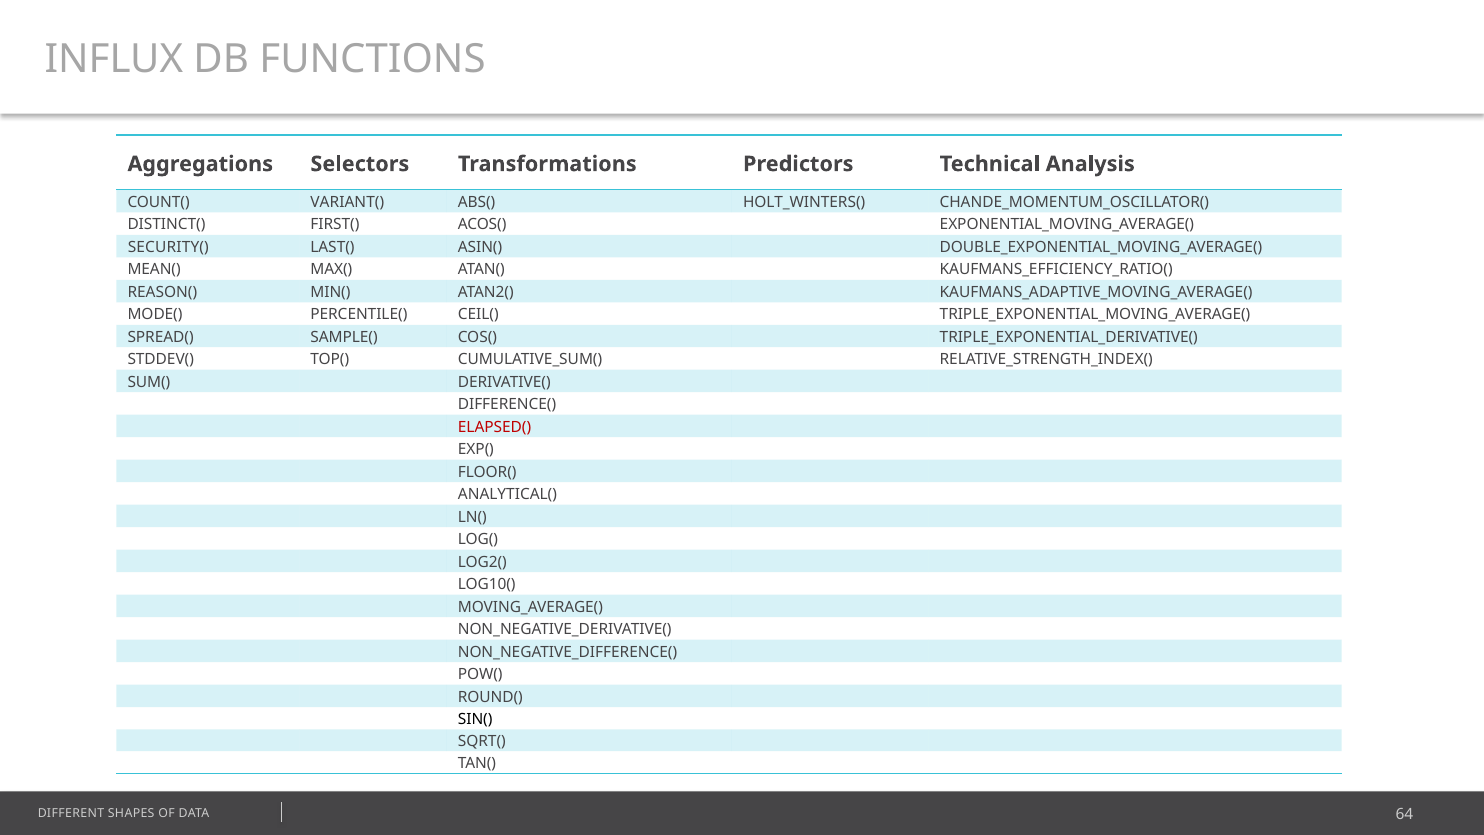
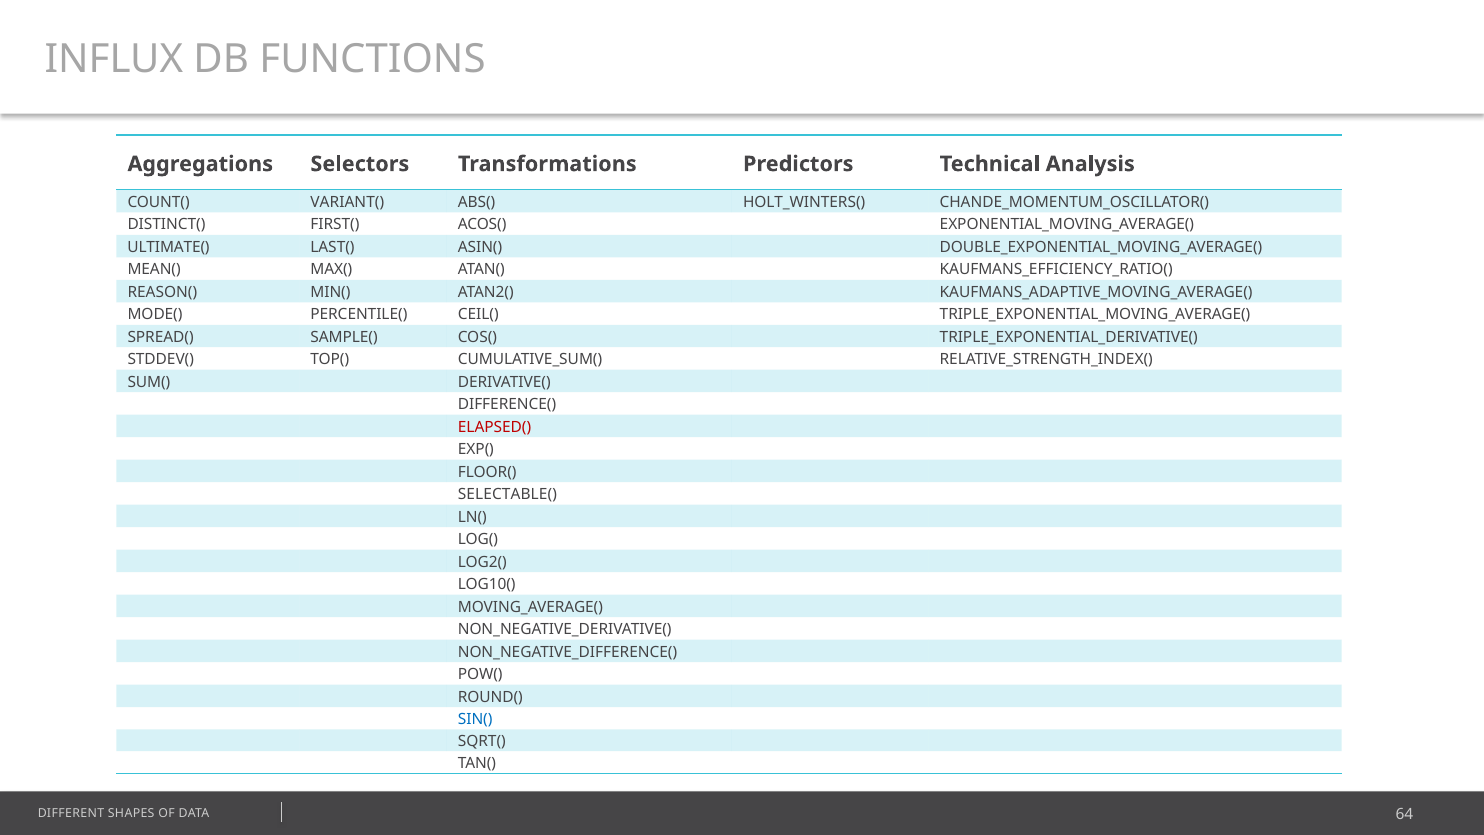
SECURITY(: SECURITY( -> ULTIMATE(
ANALYTICAL(: ANALYTICAL( -> SELECTABLE(
SIN( colour: black -> blue
